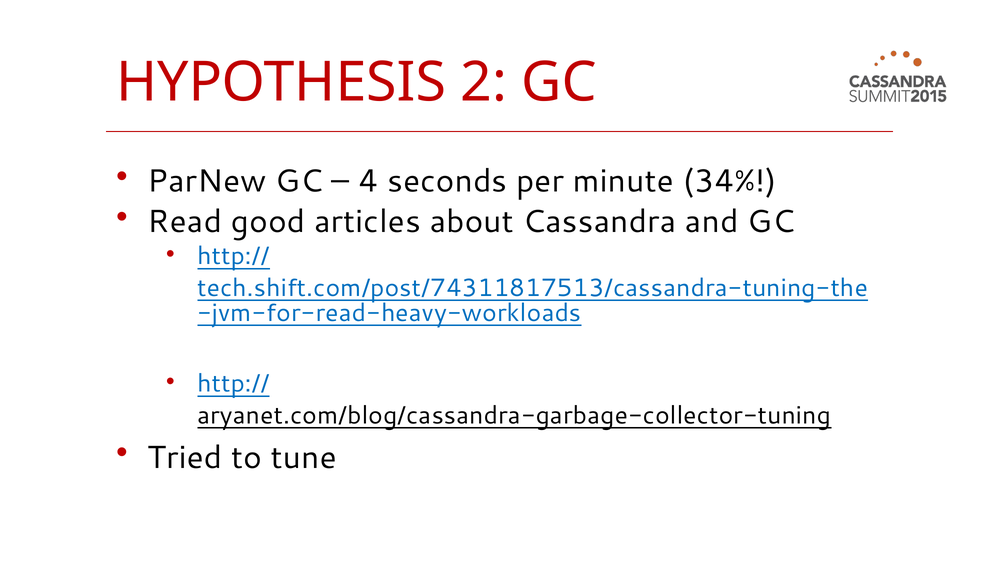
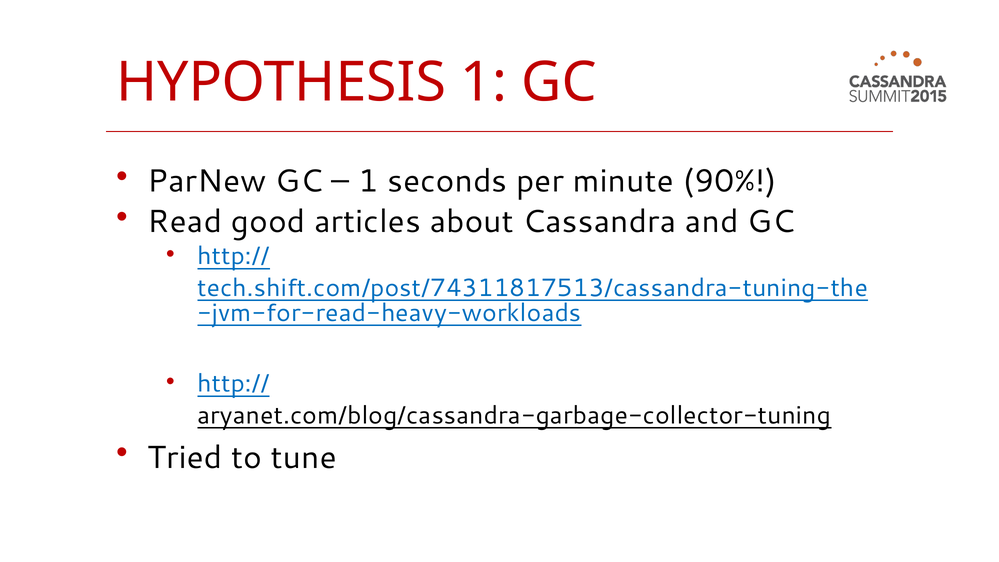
HYPOTHESIS 2: 2 -> 1
4 at (368, 181): 4 -> 1
34%: 34% -> 90%
